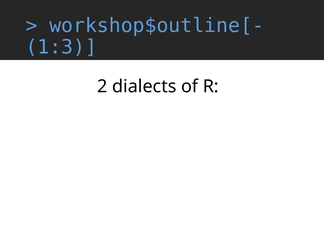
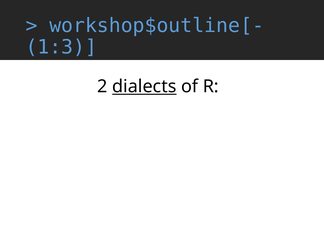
dialects underline: none -> present
